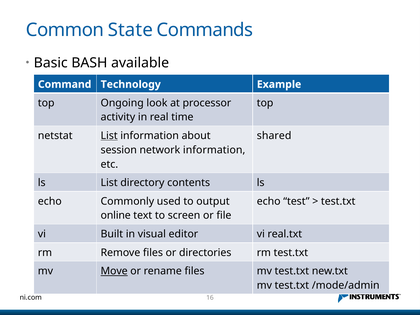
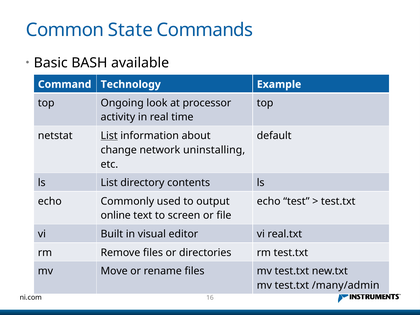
shared: shared -> default
session: session -> change
network information: information -> uninstalling
Move underline: present -> none
/mode/admin: /mode/admin -> /many/admin
